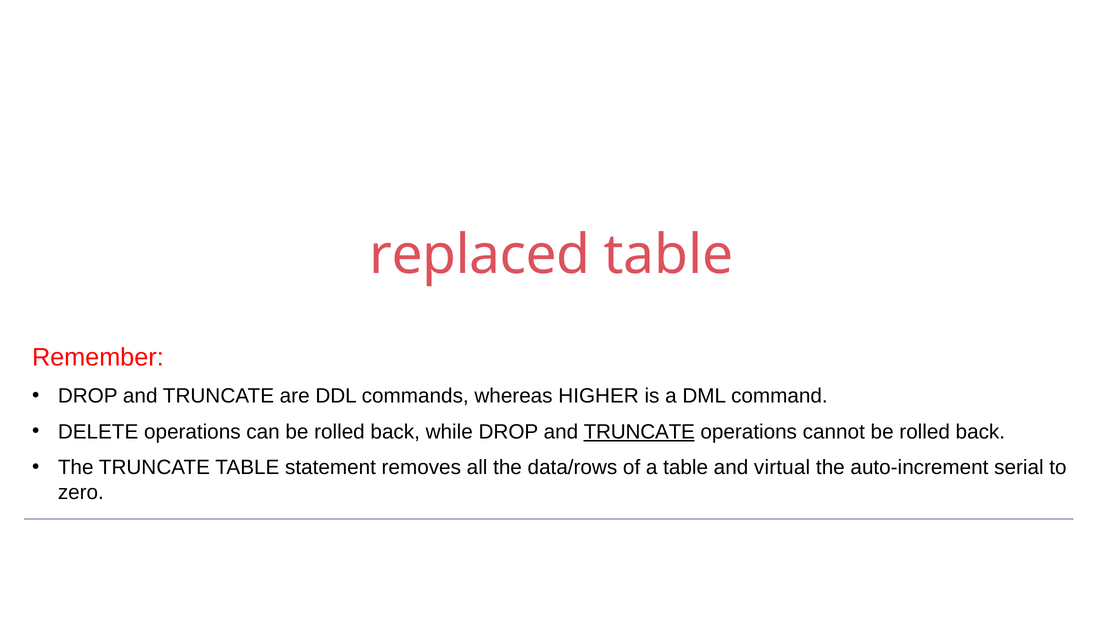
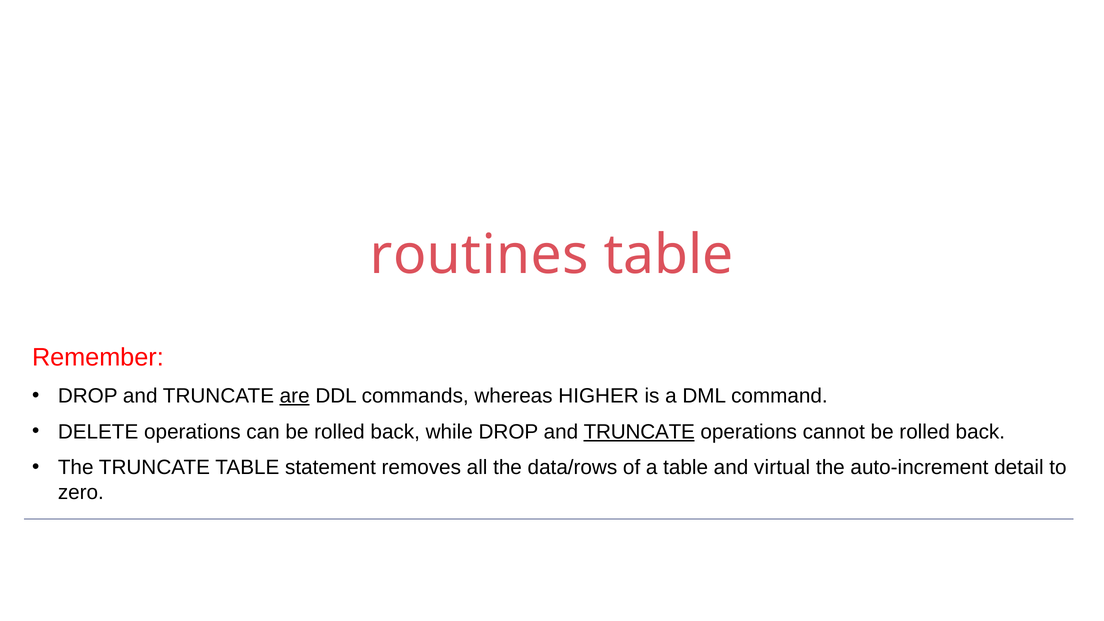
replaced: replaced -> routines
are underline: none -> present
serial: serial -> detail
